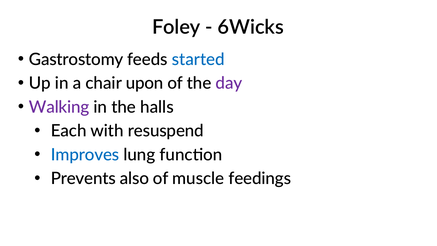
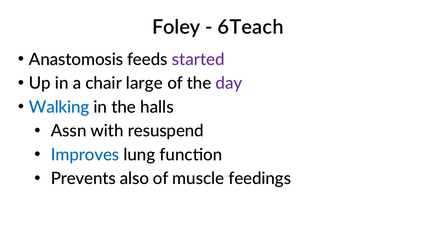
6Wicks: 6Wicks -> 6Teach
Gastrostomy: Gastrostomy -> Anastomosis
started colour: blue -> purple
upon: upon -> large
Walking colour: purple -> blue
Each: Each -> Assn
